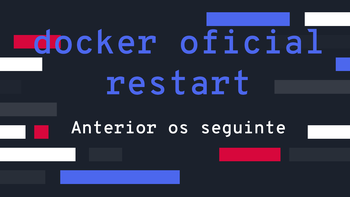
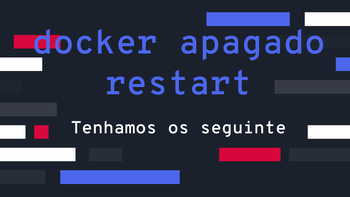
oficial: oficial -> apagado
Anterior: Anterior -> Tenhamos
